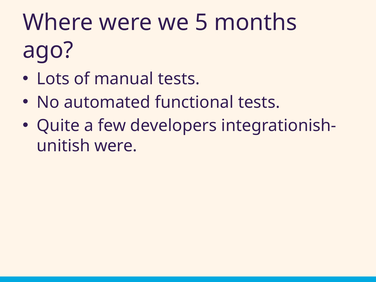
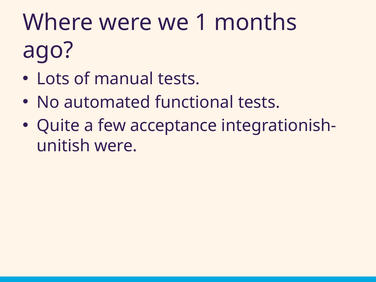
5: 5 -> 1
developers: developers -> acceptance
